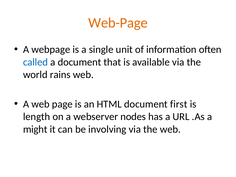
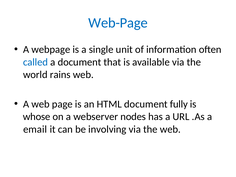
Web-Page colour: orange -> blue
first: first -> fully
length: length -> whose
might: might -> email
